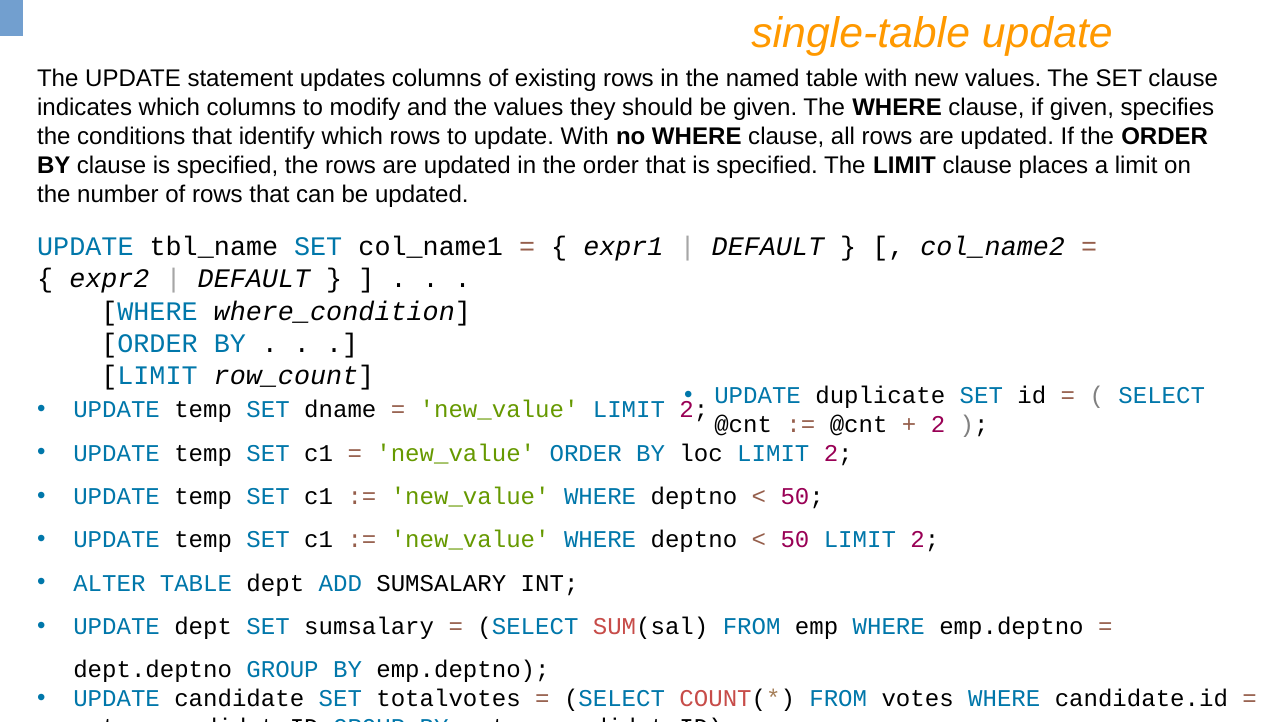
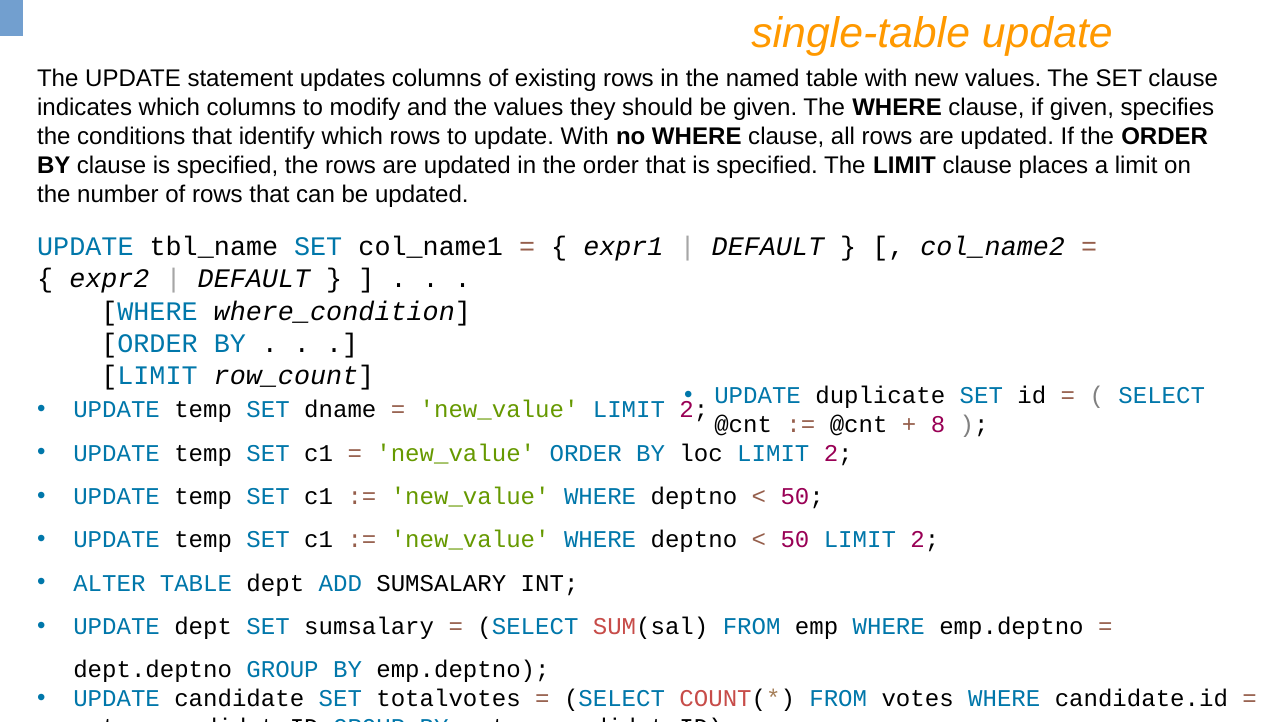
2 at (938, 424): 2 -> 8
